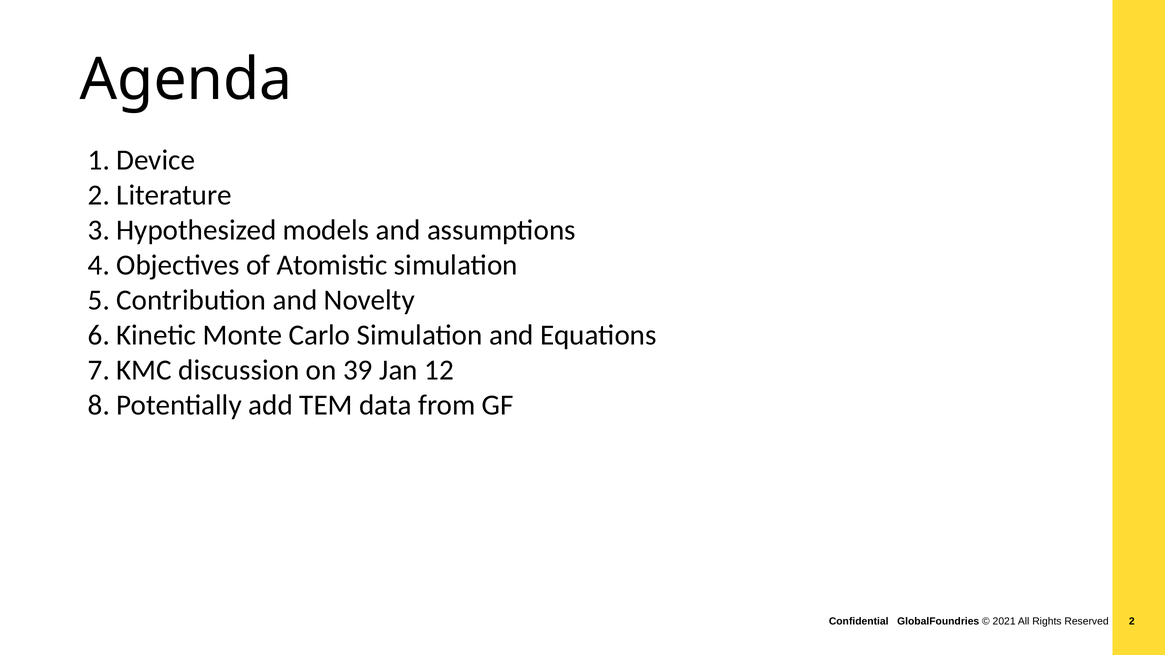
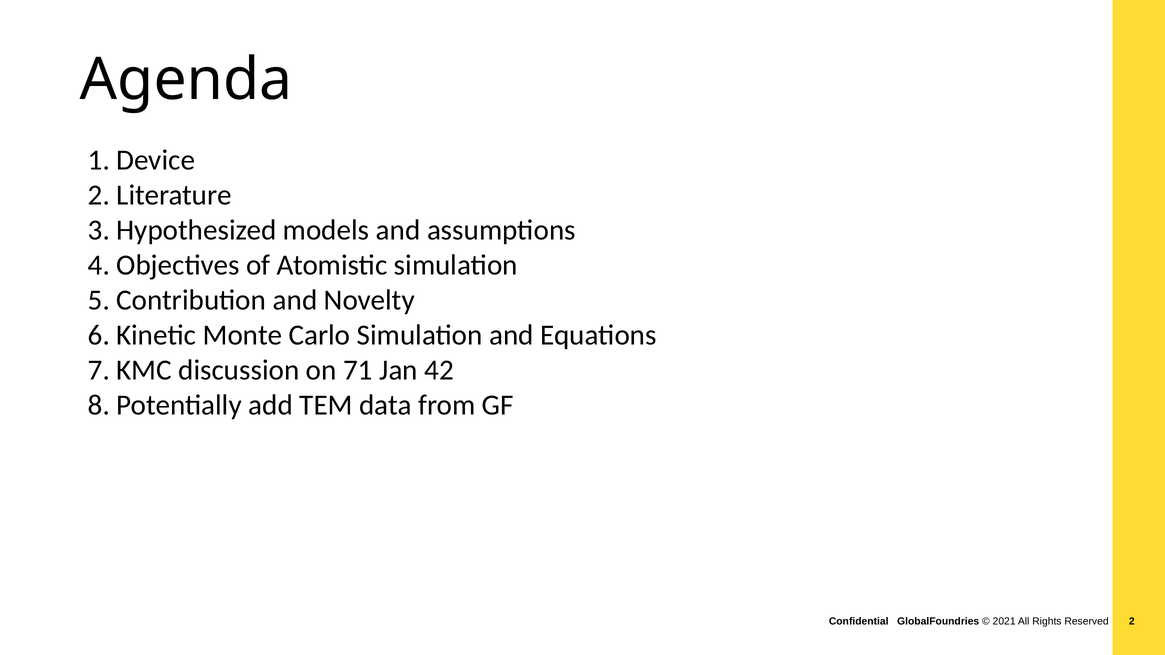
39: 39 -> 71
12: 12 -> 42
